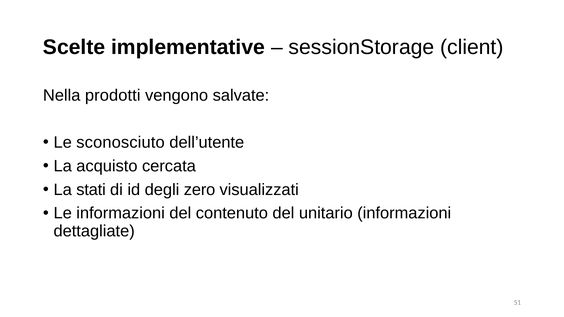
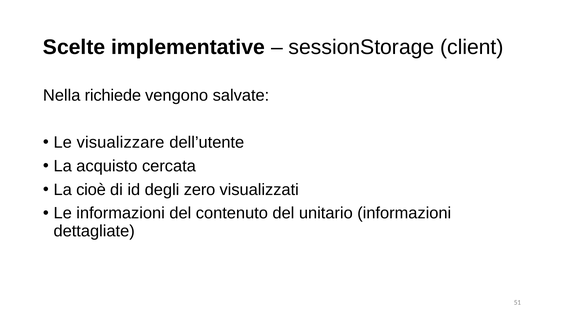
prodotti: prodotti -> richiede
sconosciuto: sconosciuto -> visualizzare
stati: stati -> cioè
